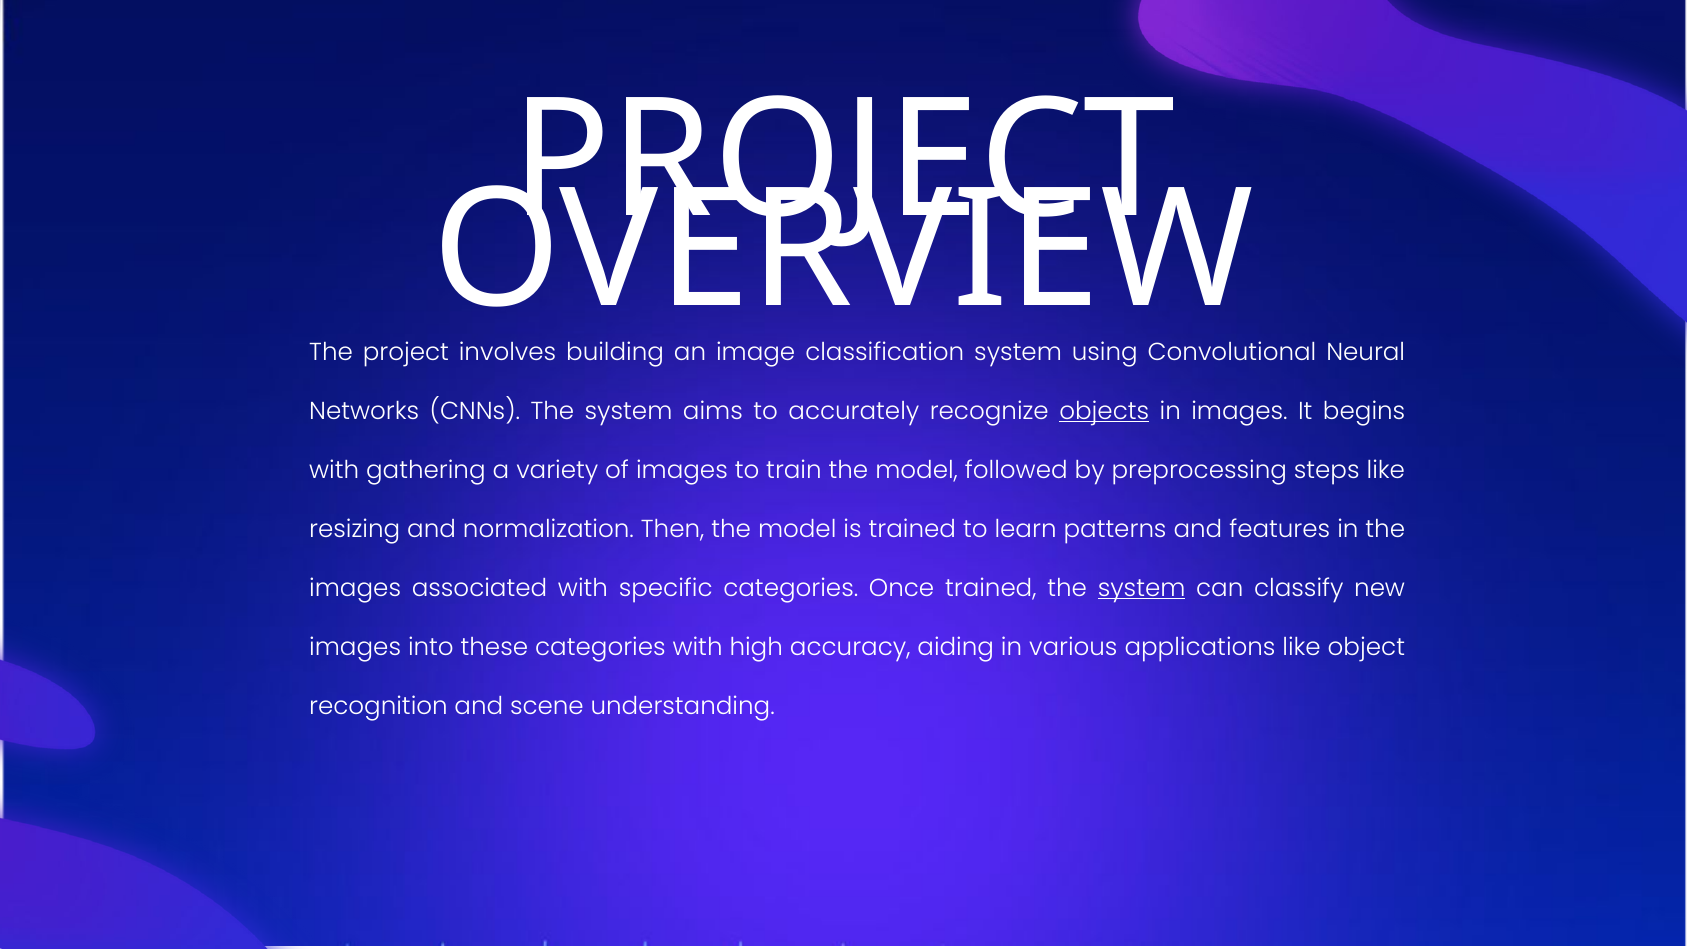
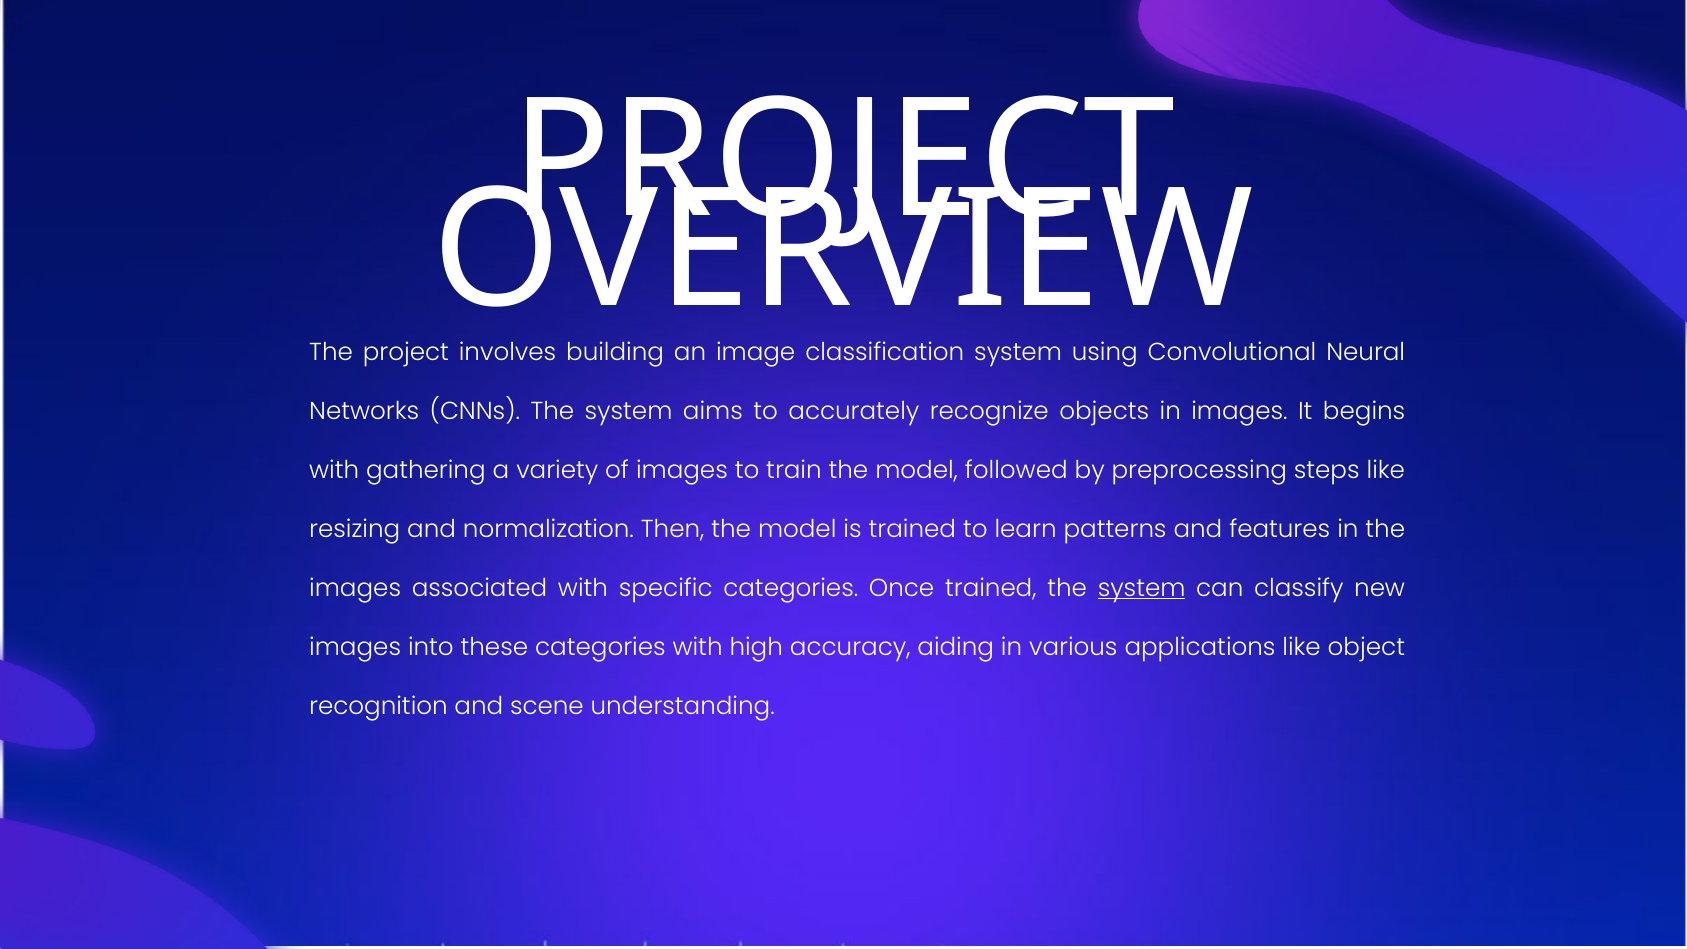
objects underline: present -> none
